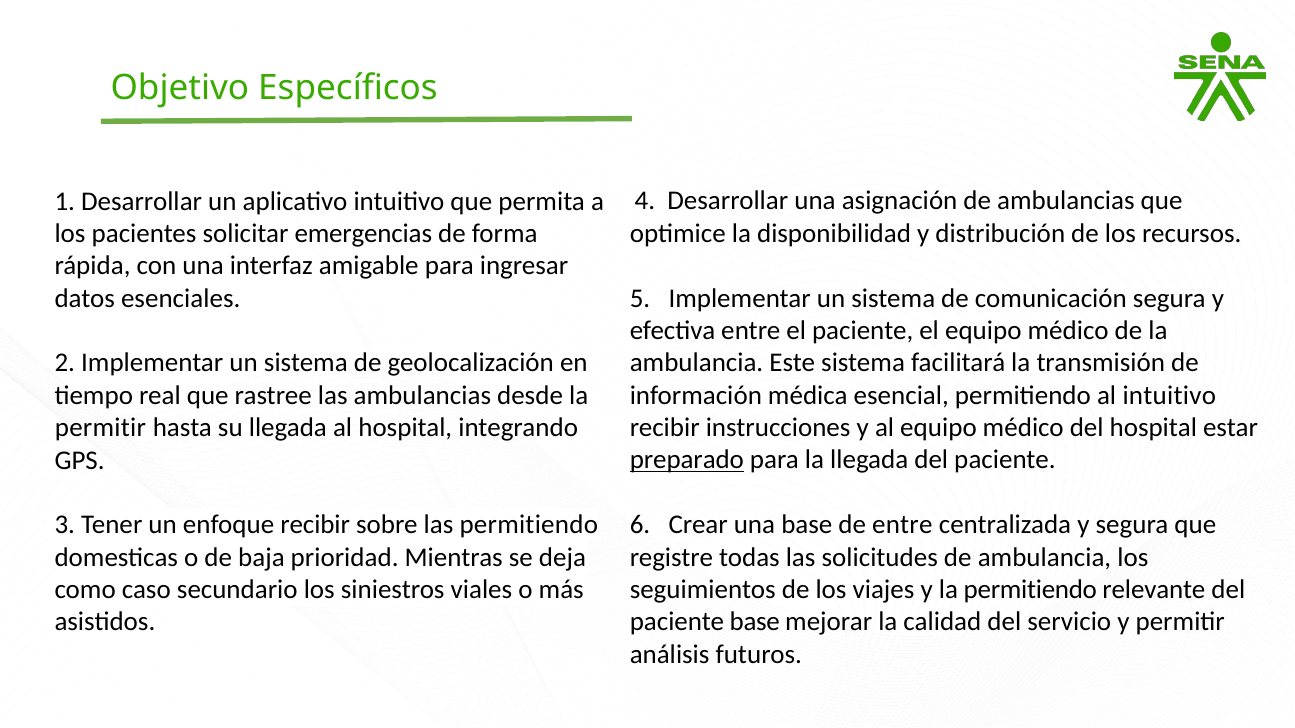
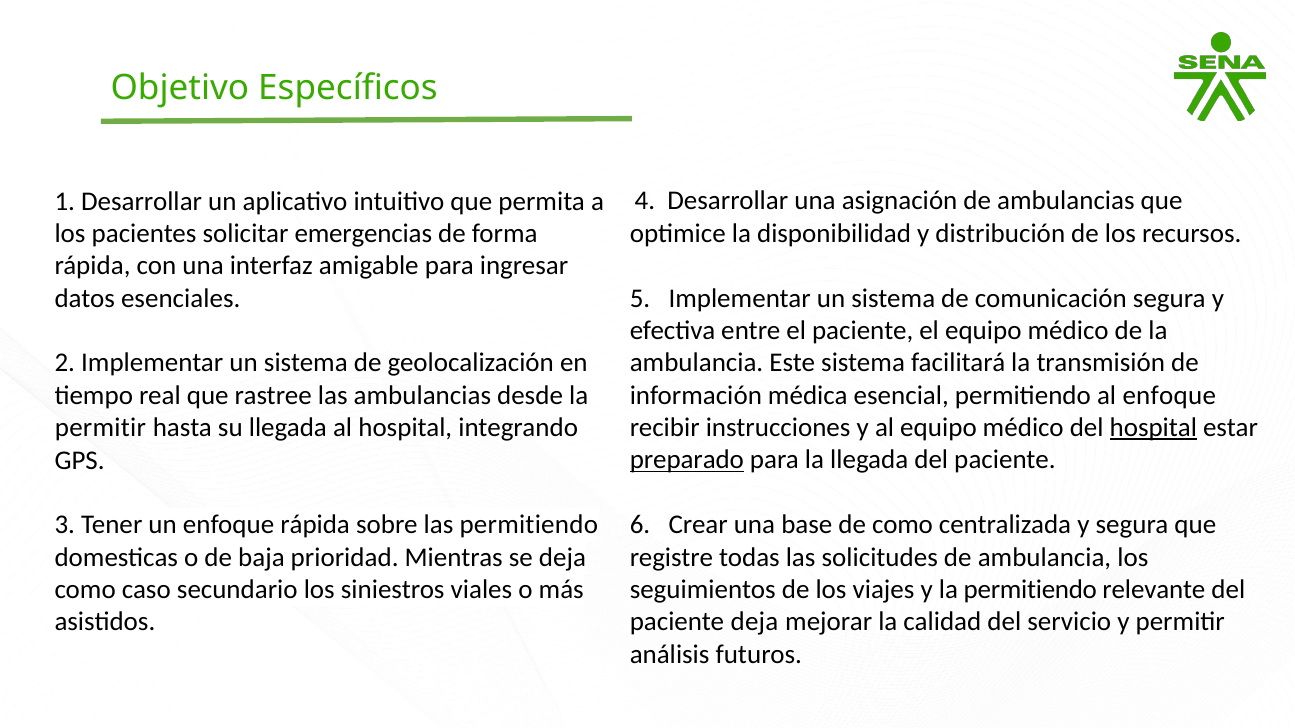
al intuitivo: intuitivo -> enfoque
hospital at (1153, 428) underline: none -> present
de entre: entre -> como
enfoque recibir: recibir -> rápida
paciente base: base -> deja
